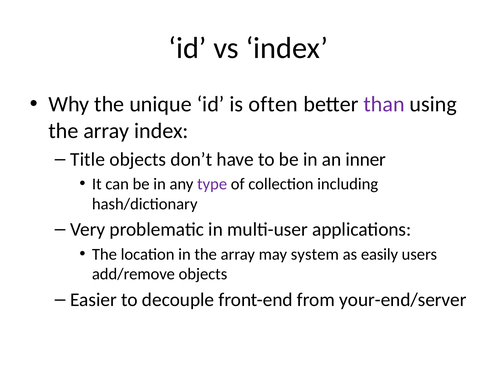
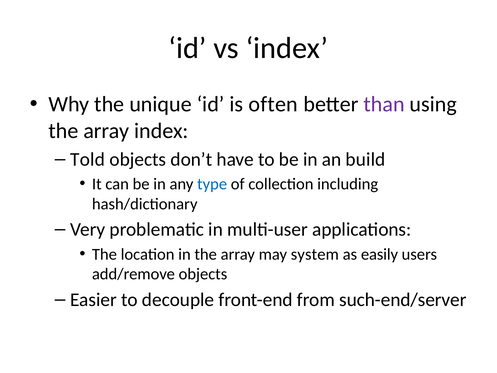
Title: Title -> Told
inner: inner -> build
type colour: purple -> blue
your-end/server: your-end/server -> such-end/server
